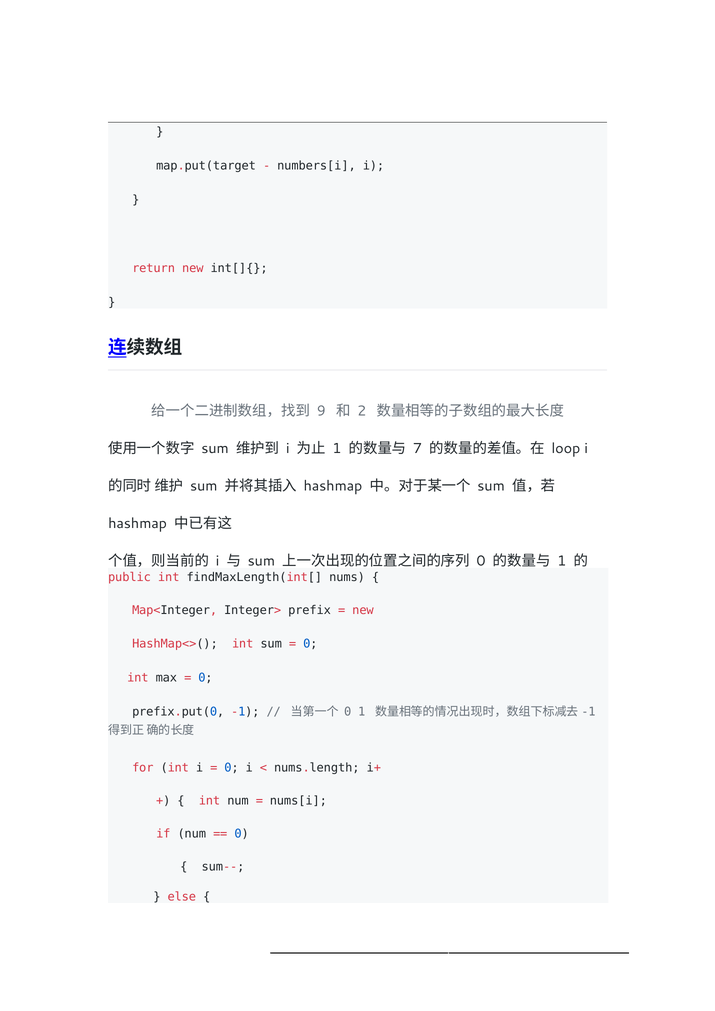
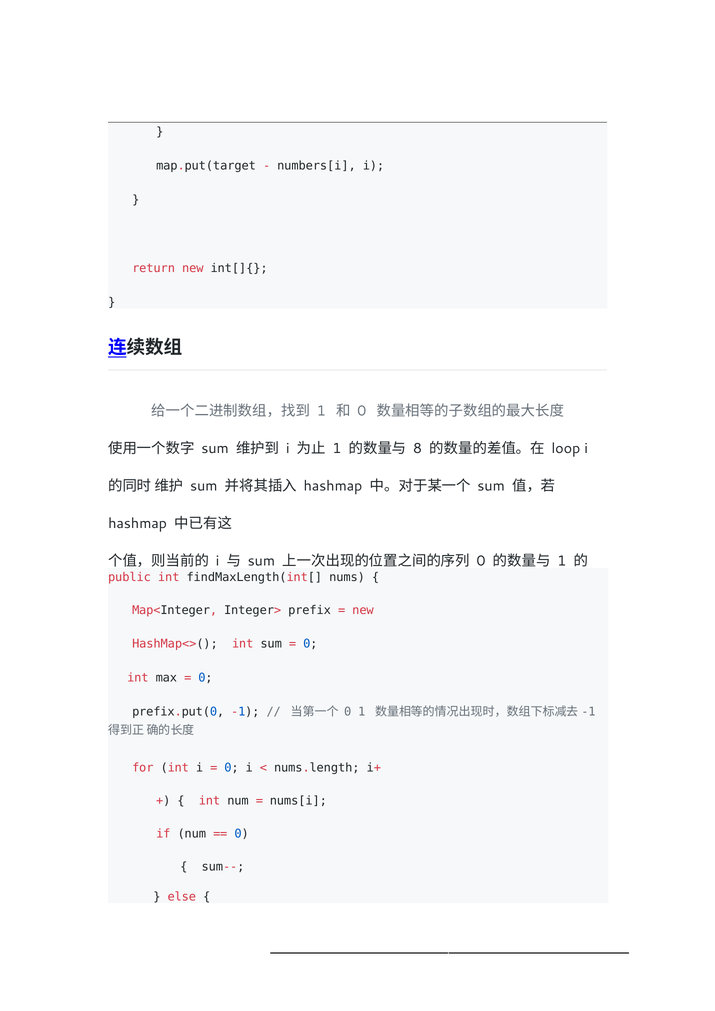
9 at (321, 411): 9 -> 1
2 at (362, 411): 2 -> 0
7: 7 -> 8
